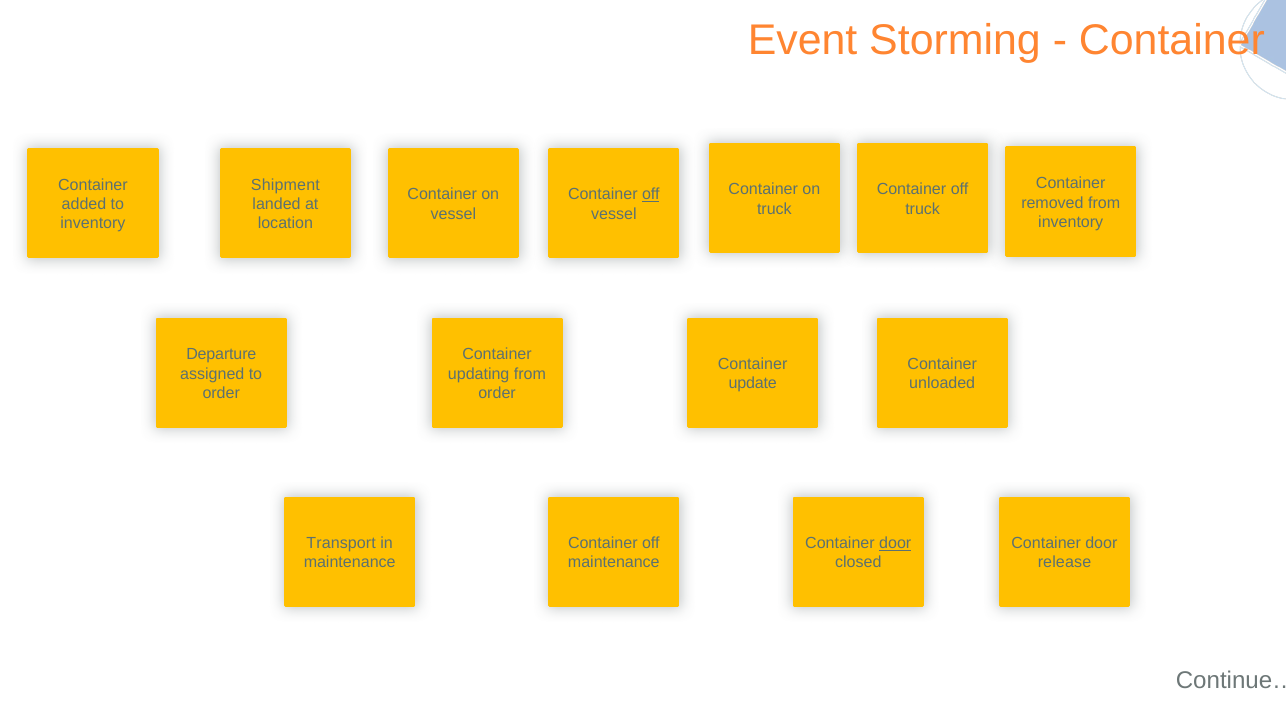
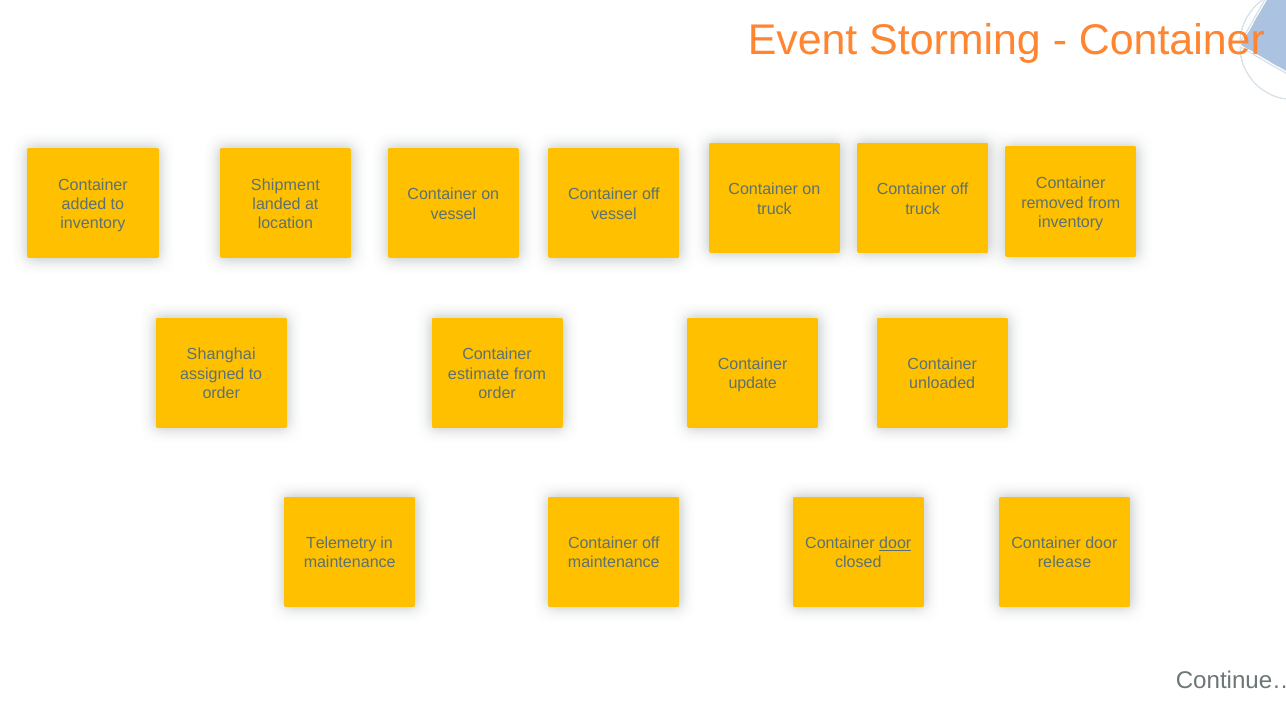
off at (651, 194) underline: present -> none
Departure: Departure -> Shanghai
updating: updating -> estimate
Transport: Transport -> Telemetry
